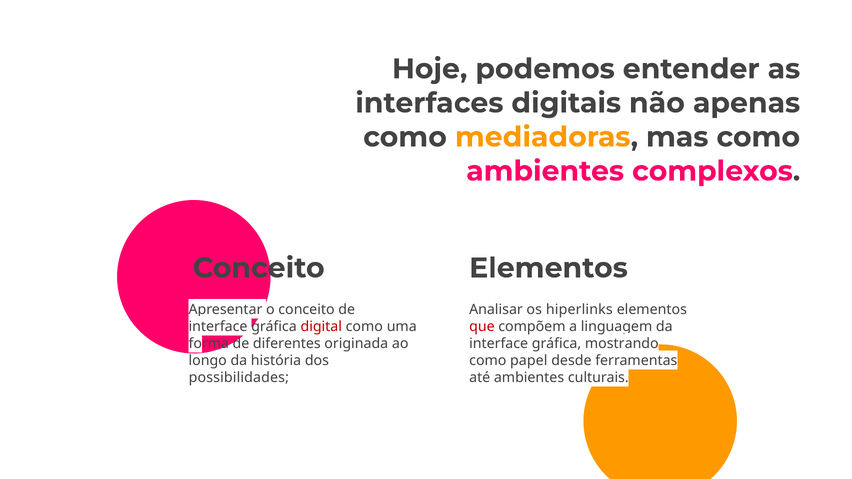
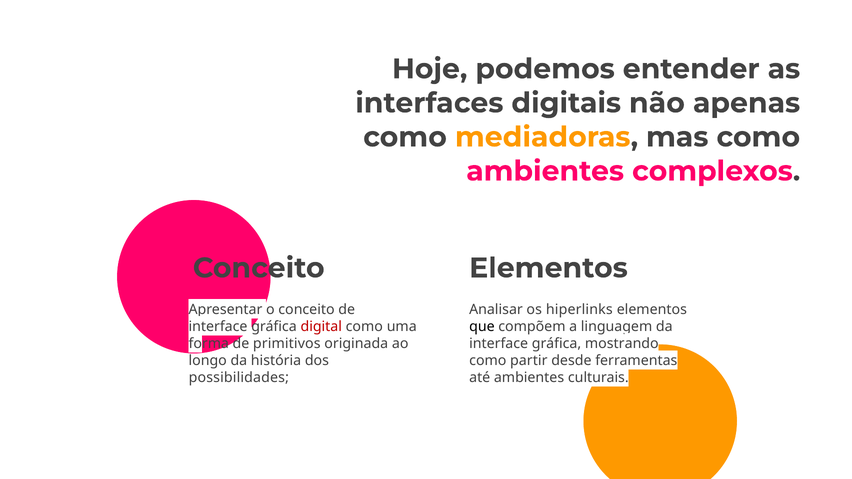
que colour: red -> black
diferentes: diferentes -> primitivos
papel: papel -> partir
